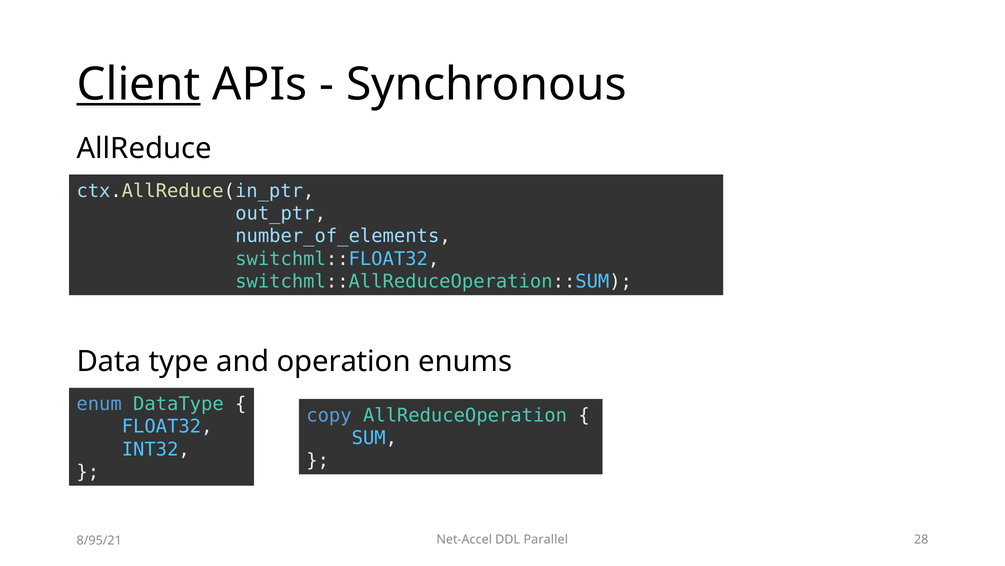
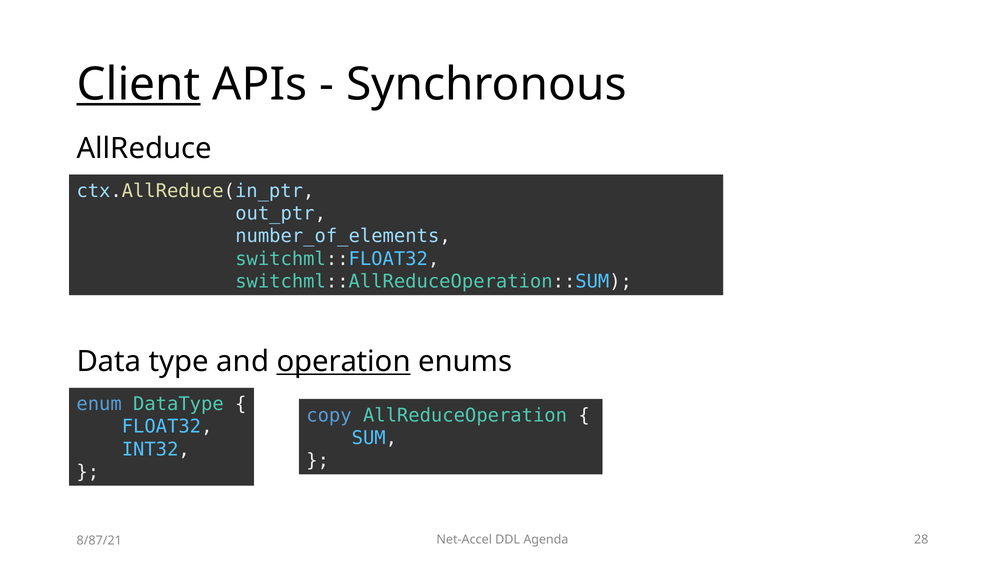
operation underline: none -> present
Parallel: Parallel -> Agenda
8/95/21: 8/95/21 -> 8/87/21
